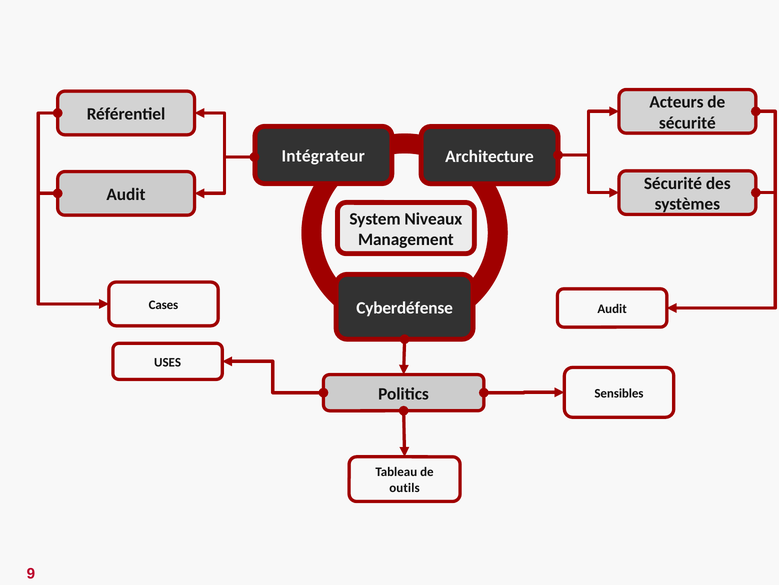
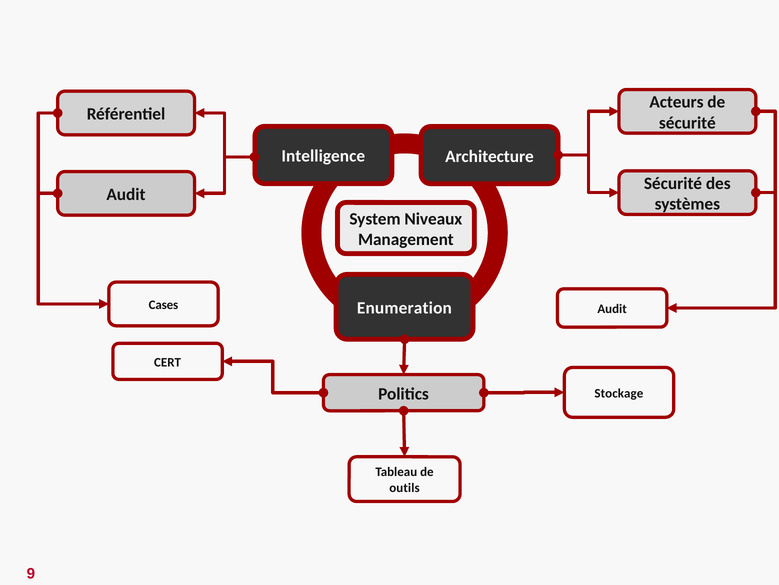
Intégrateur: Intégrateur -> Intelligence
Cyberdéfense: Cyberdéfense -> Enumeration
USES: USES -> CERT
Sensibles: Sensibles -> Stockage
